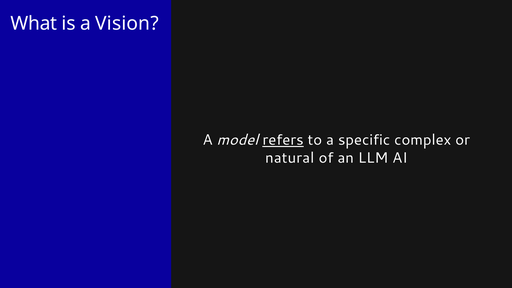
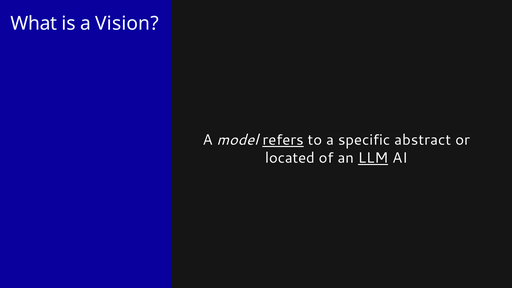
complex: complex -> abstract
natural: natural -> located
LLM underline: none -> present
